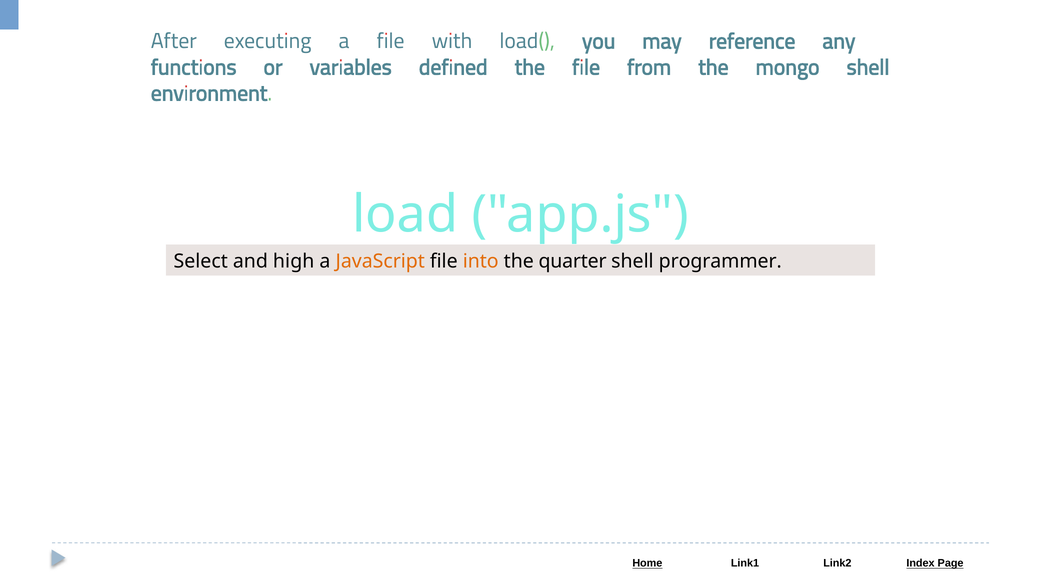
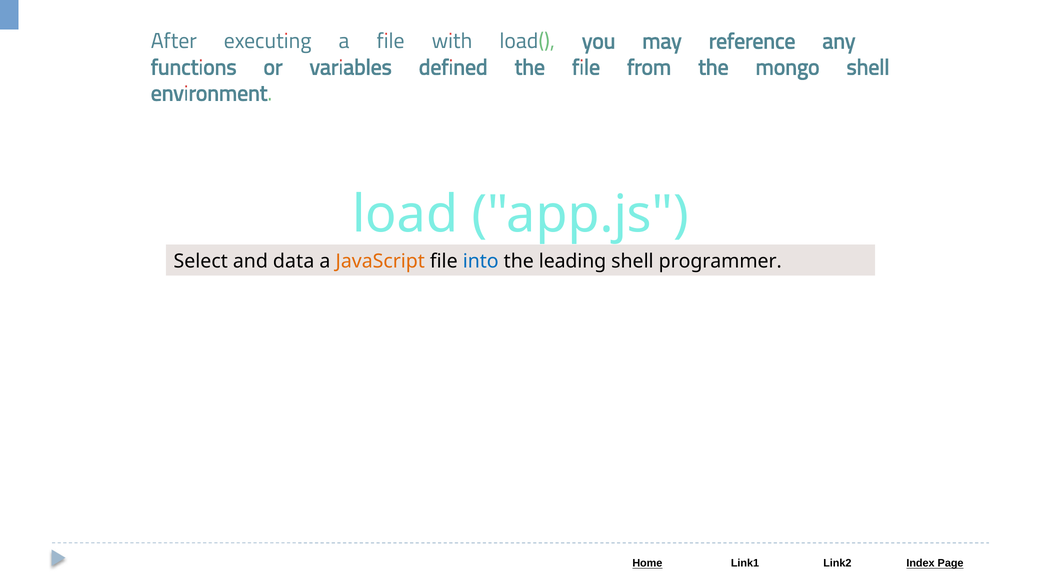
high: high -> data
into colour: orange -> blue
quarter: quarter -> leading
